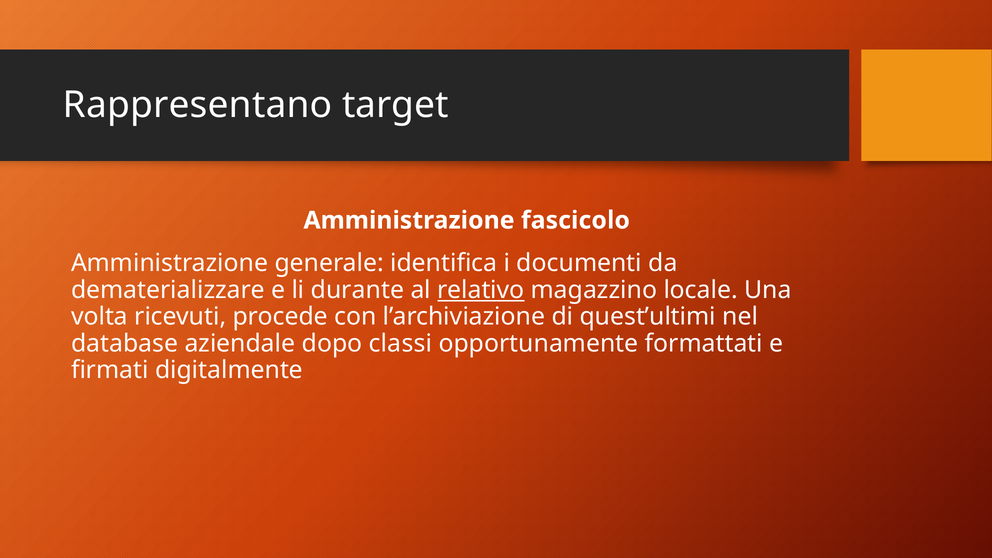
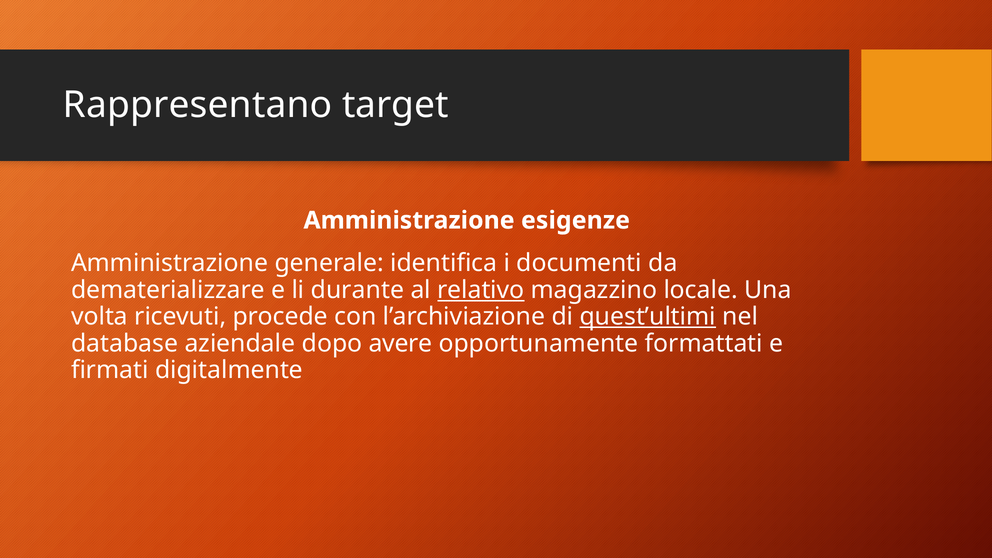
fascicolo: fascicolo -> esigenze
quest’ultimi underline: none -> present
classi: classi -> avere
